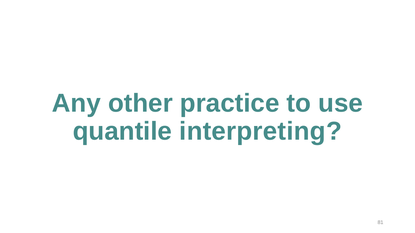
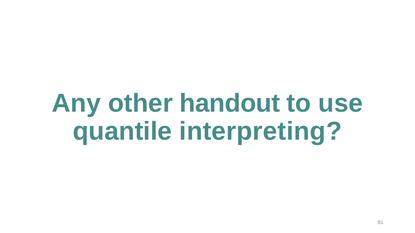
practice: practice -> handout
